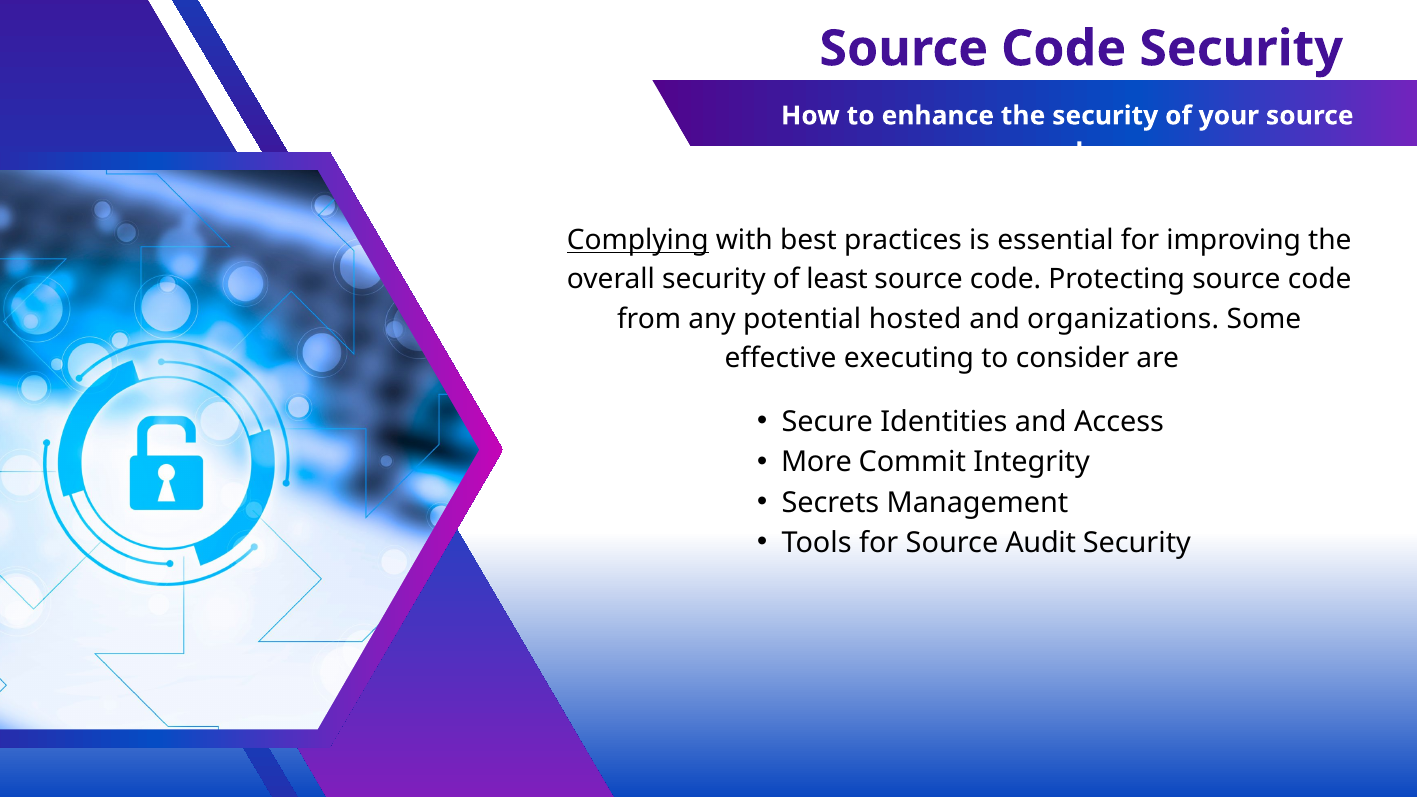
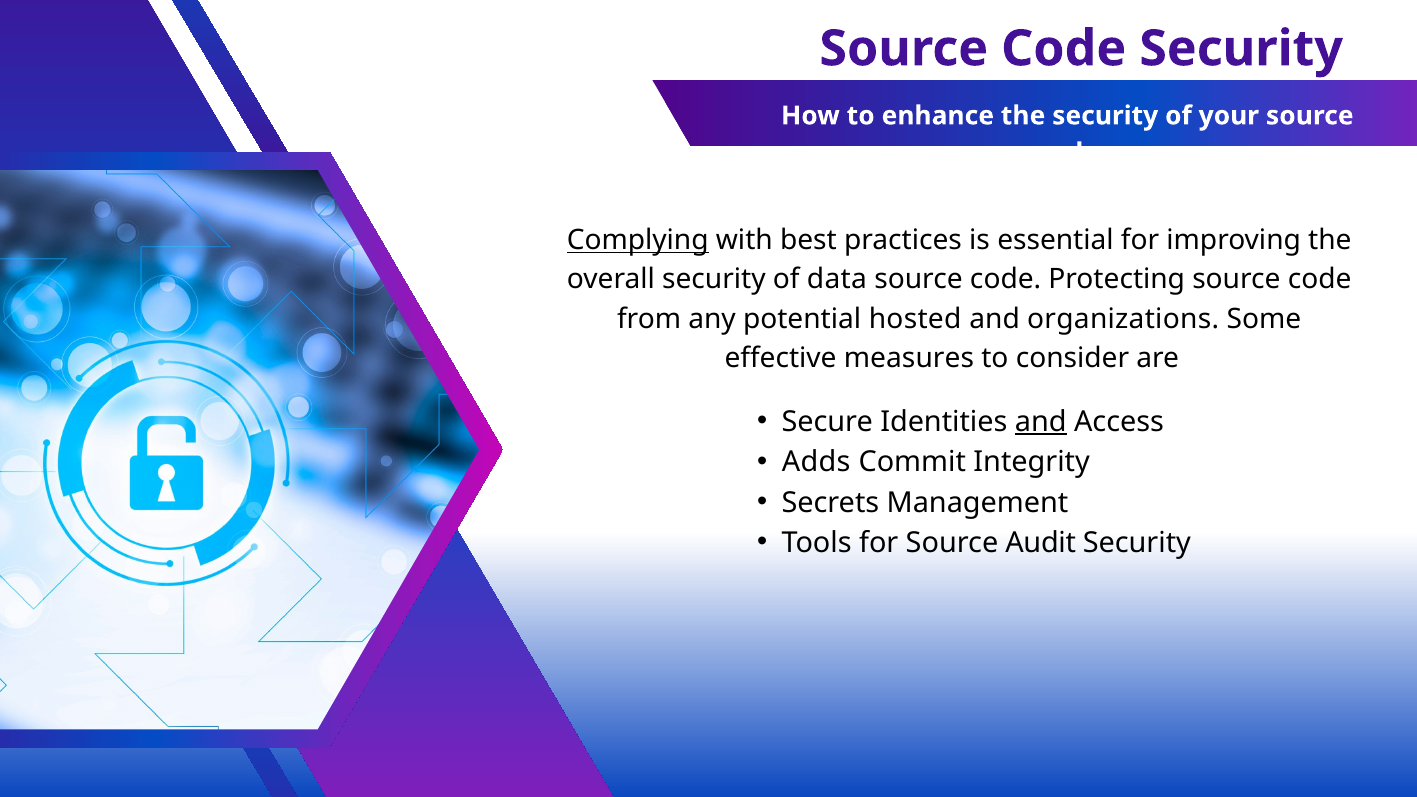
least: least -> data
executing: executing -> measures
and at (1041, 422) underline: none -> present
More: More -> Adds
